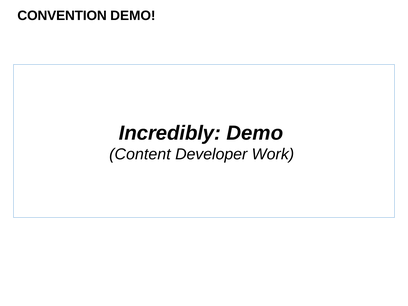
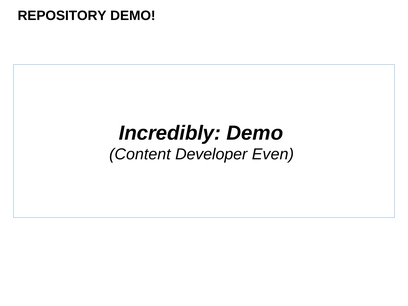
CONVENTION: CONVENTION -> REPOSITORY
Work: Work -> Even
